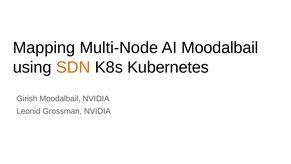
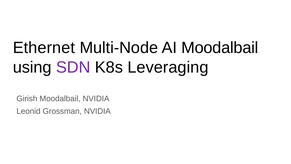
Mapping: Mapping -> Ethernet
SDN colour: orange -> purple
Kubernetes: Kubernetes -> Leveraging
